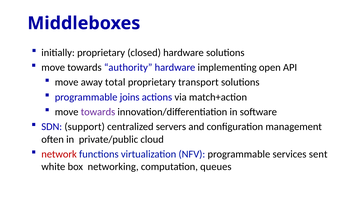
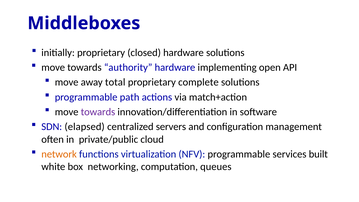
transport: transport -> complete
joins: joins -> path
support: support -> elapsed
network colour: red -> orange
sent: sent -> built
